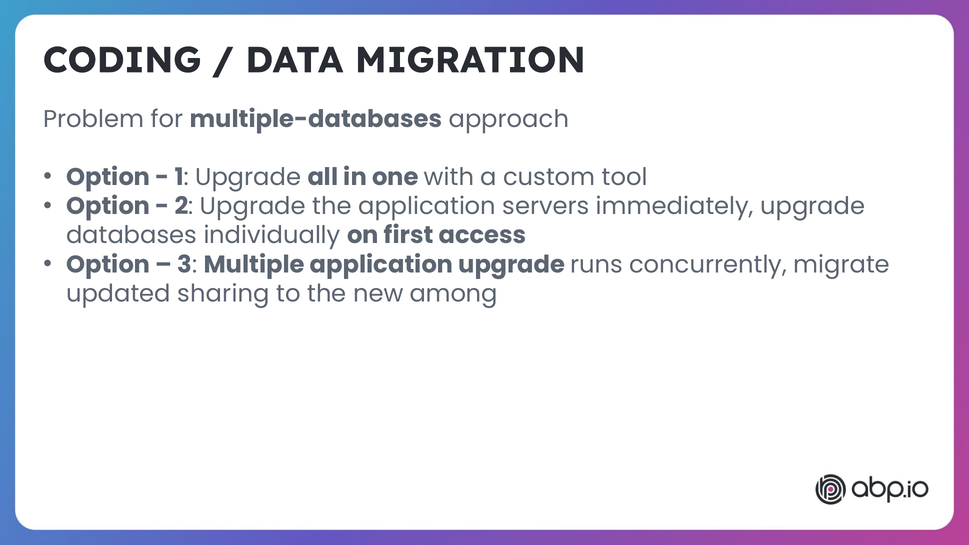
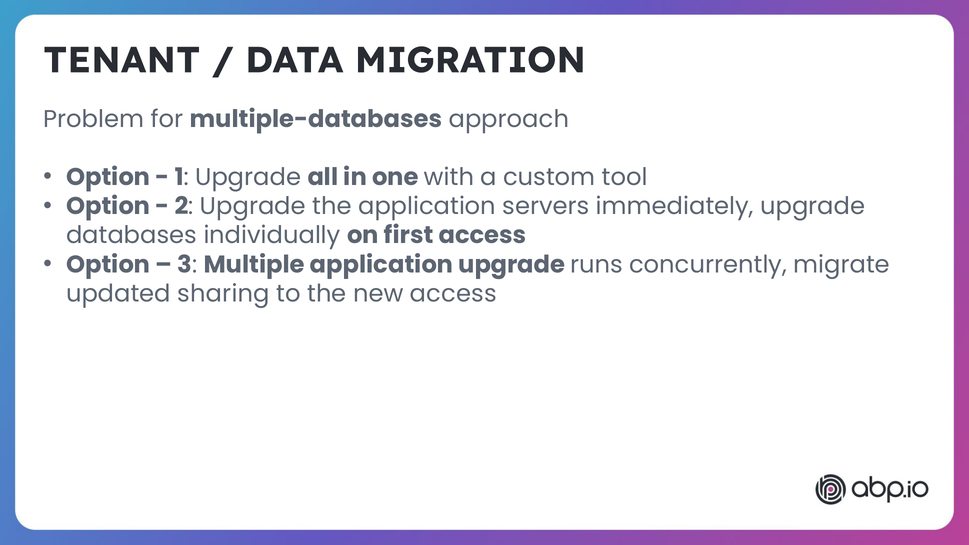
CODING: CODING -> TENANT
new among: among -> access
